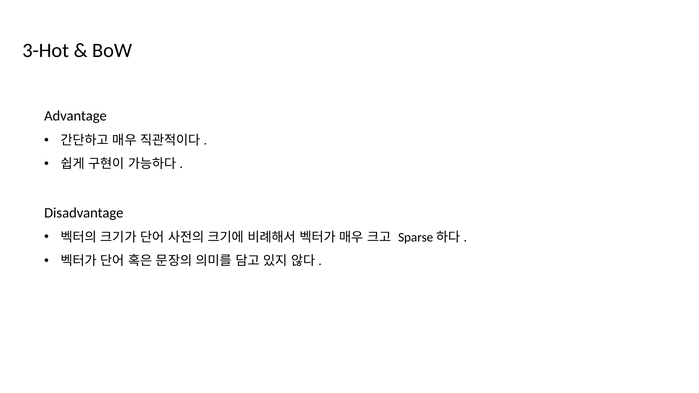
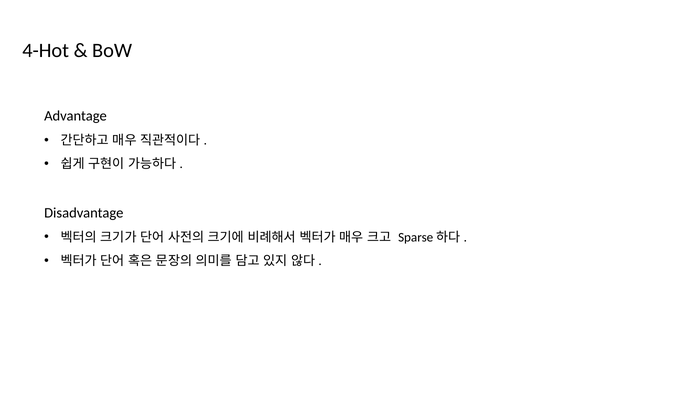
3-Hot: 3-Hot -> 4-Hot
